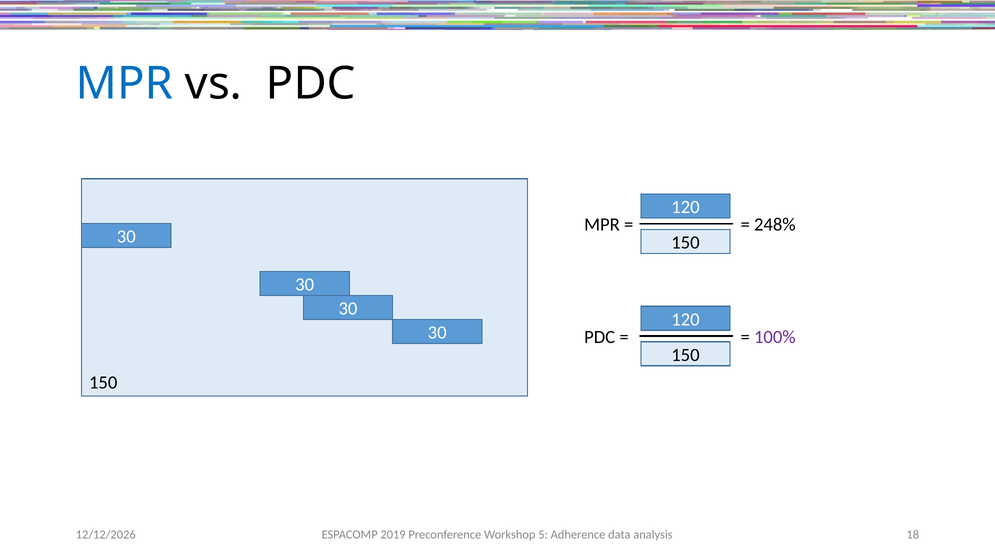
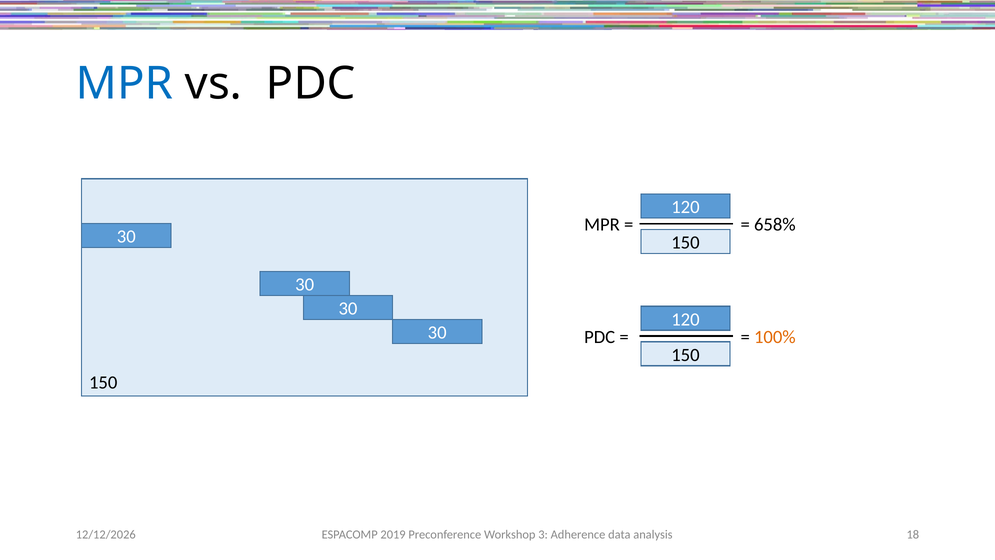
248%: 248% -> 658%
100% colour: purple -> orange
5: 5 -> 3
